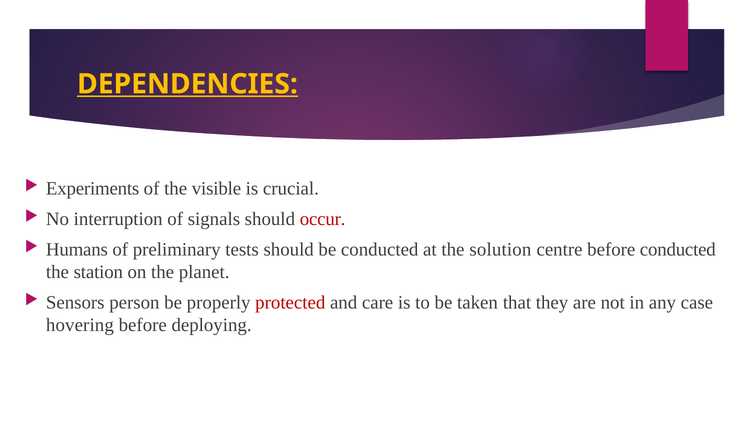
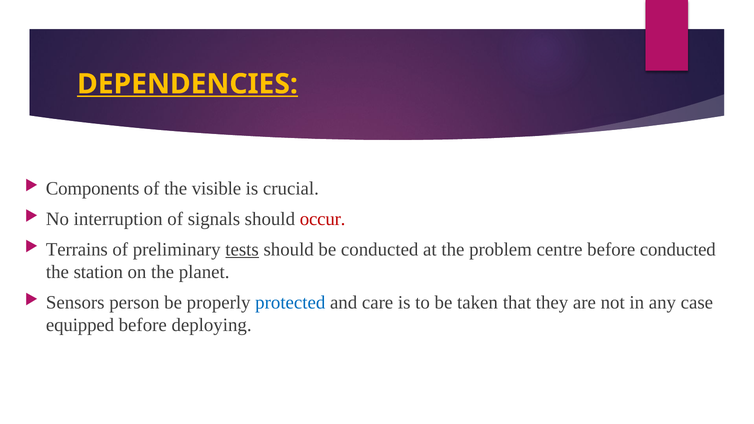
Experiments: Experiments -> Components
Humans: Humans -> Terrains
tests underline: none -> present
solution: solution -> problem
protected colour: red -> blue
hovering: hovering -> equipped
